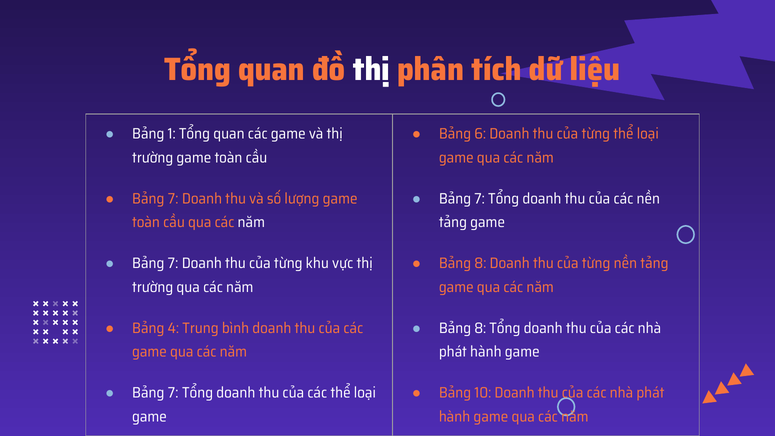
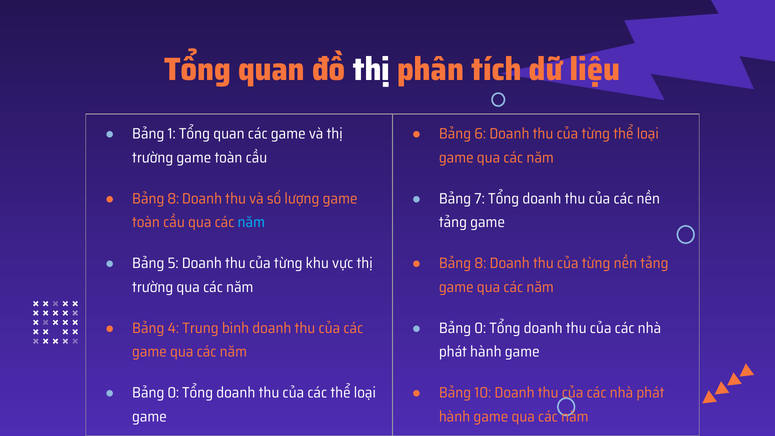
7 at (173, 199): 7 -> 8
năm at (251, 222) colour: white -> light blue
7 at (173, 263): 7 -> 5
8 at (480, 328): 8 -> 0
7 at (173, 393): 7 -> 0
